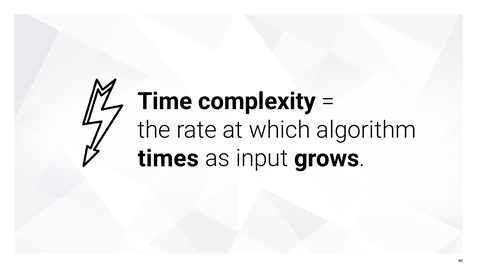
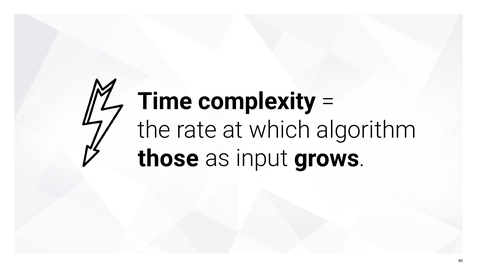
times: times -> those
